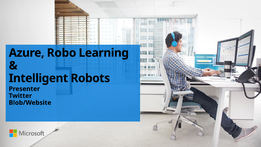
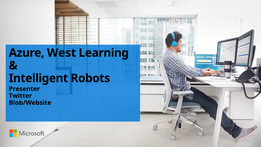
Robo: Robo -> West
